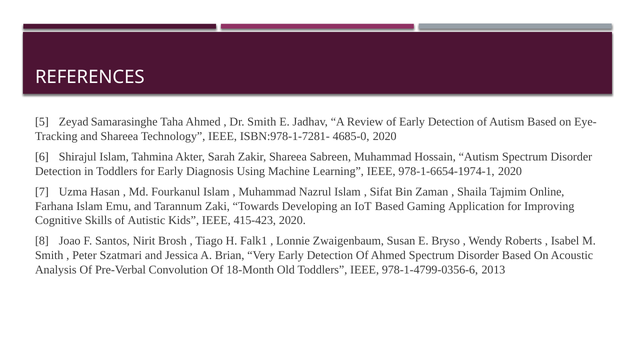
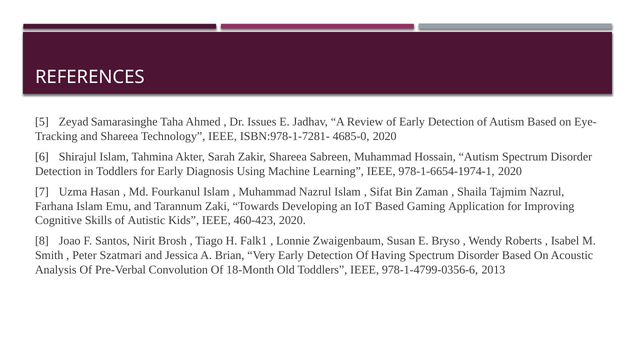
Dr Smith: Smith -> Issues
Tajmim Online: Online -> Nazrul
415-423: 415-423 -> 460-423
Of Ahmed: Ahmed -> Having
